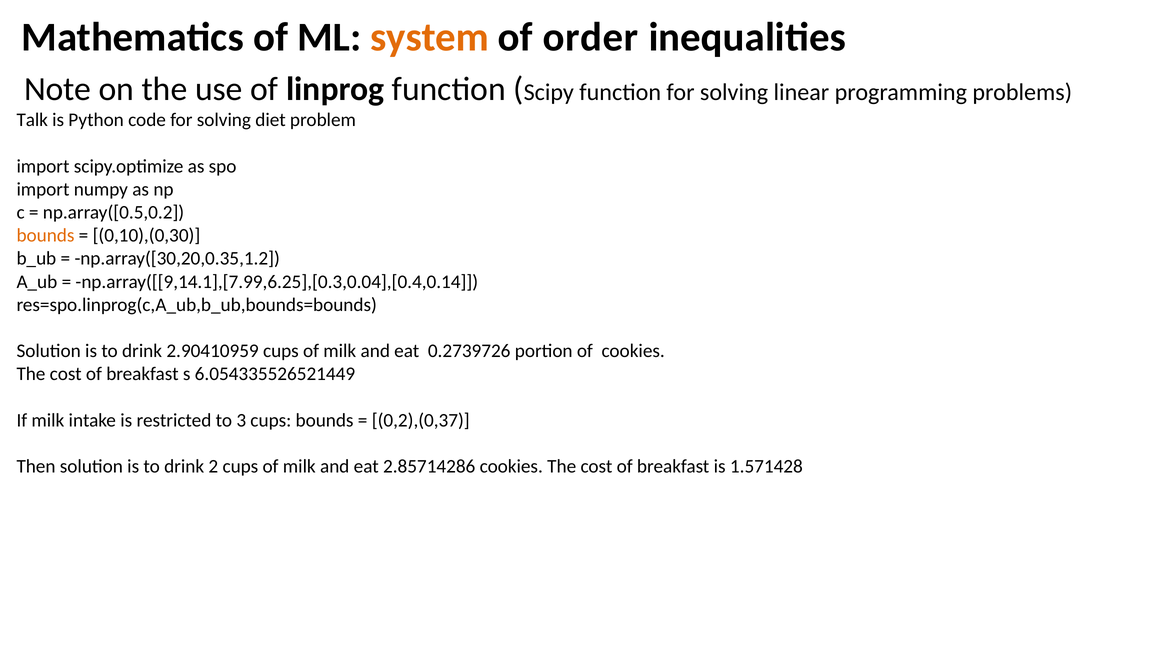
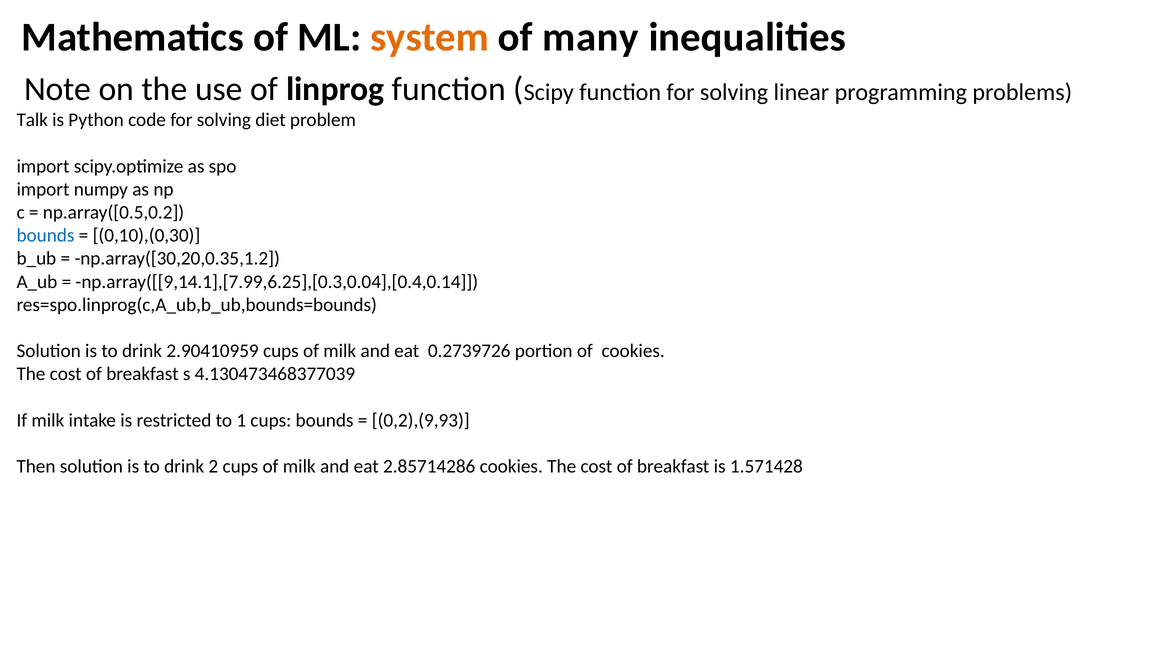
order: order -> many
bounds at (45, 236) colour: orange -> blue
6.054335526521449: 6.054335526521449 -> 4.130473468377039
3: 3 -> 1
0,2),(0,37: 0,2),(0,37 -> 0,2),(9,93
